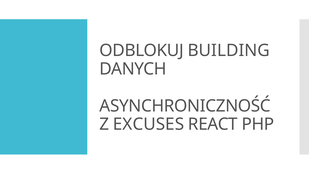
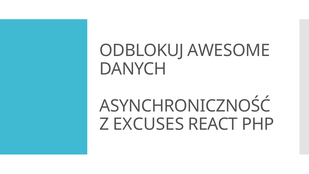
BUILDING: BUILDING -> AWESOME
